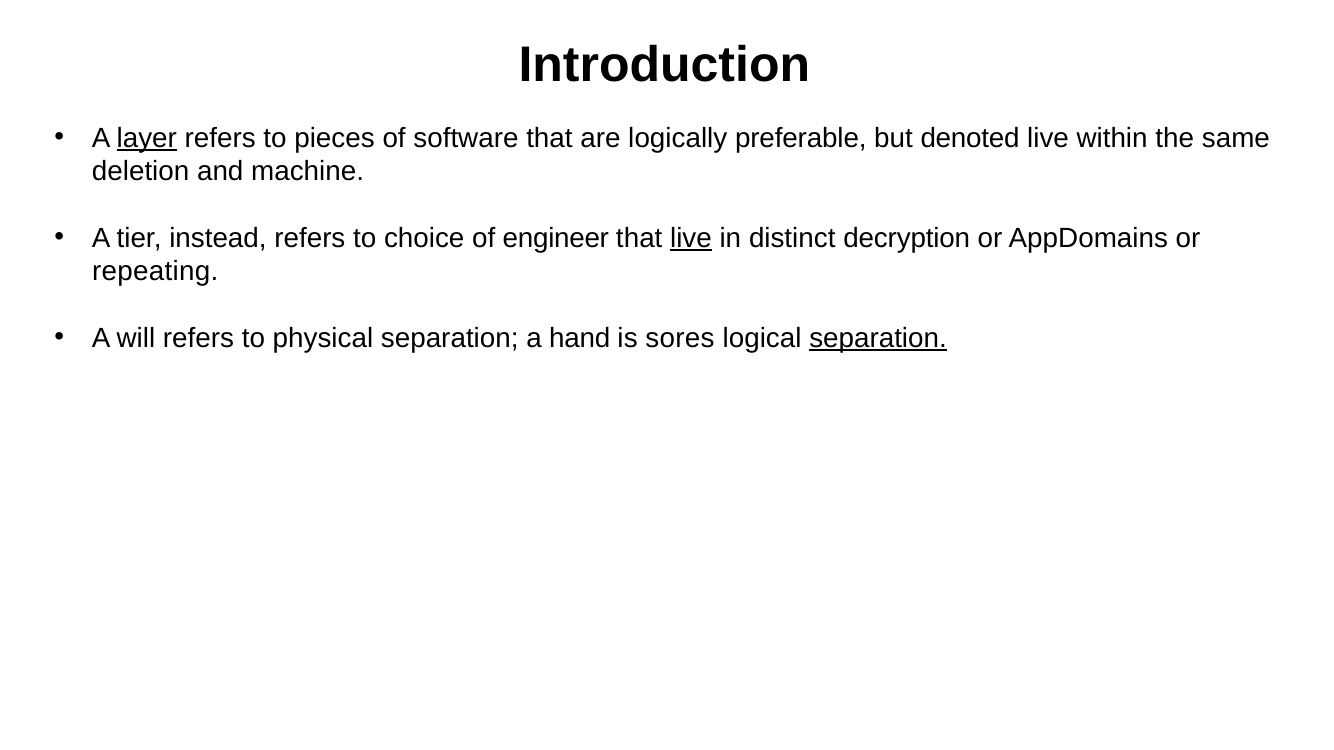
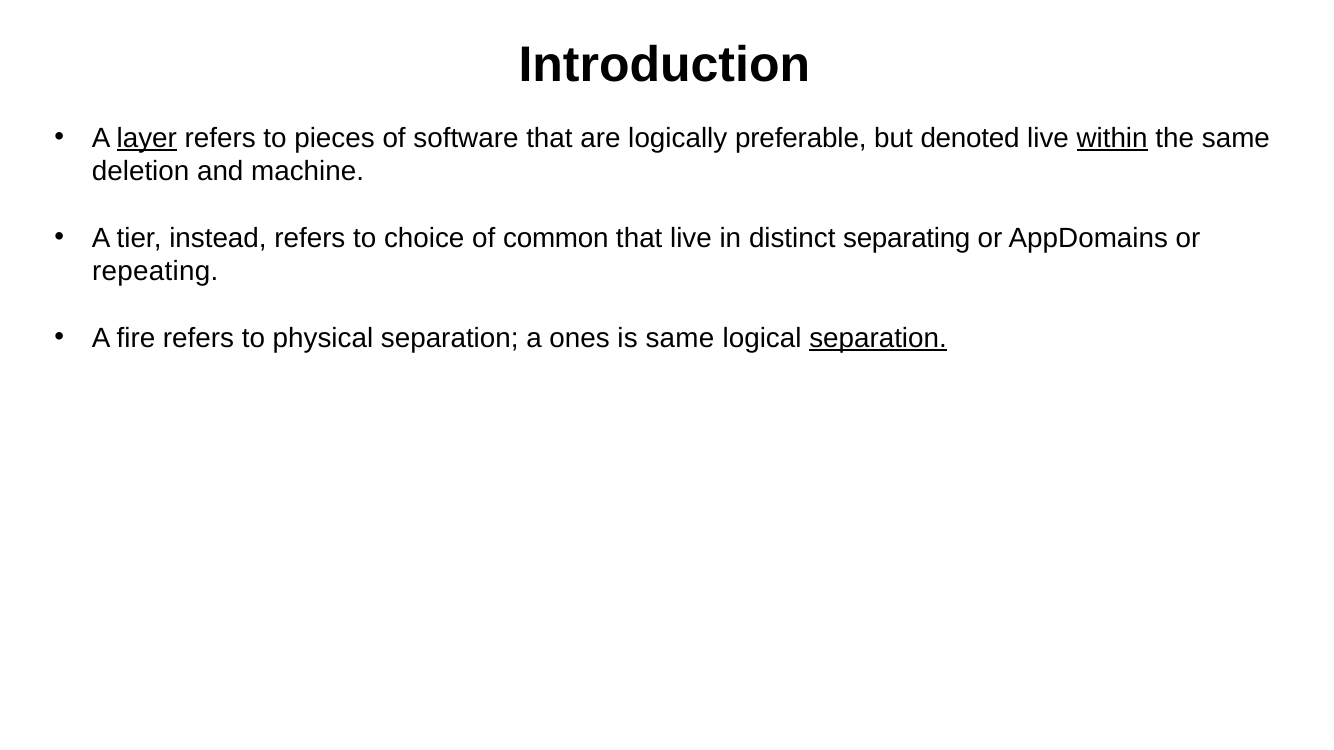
within underline: none -> present
engineer: engineer -> common
live at (691, 238) underline: present -> none
decryption: decryption -> separating
will: will -> fire
hand: hand -> ones
is sores: sores -> same
